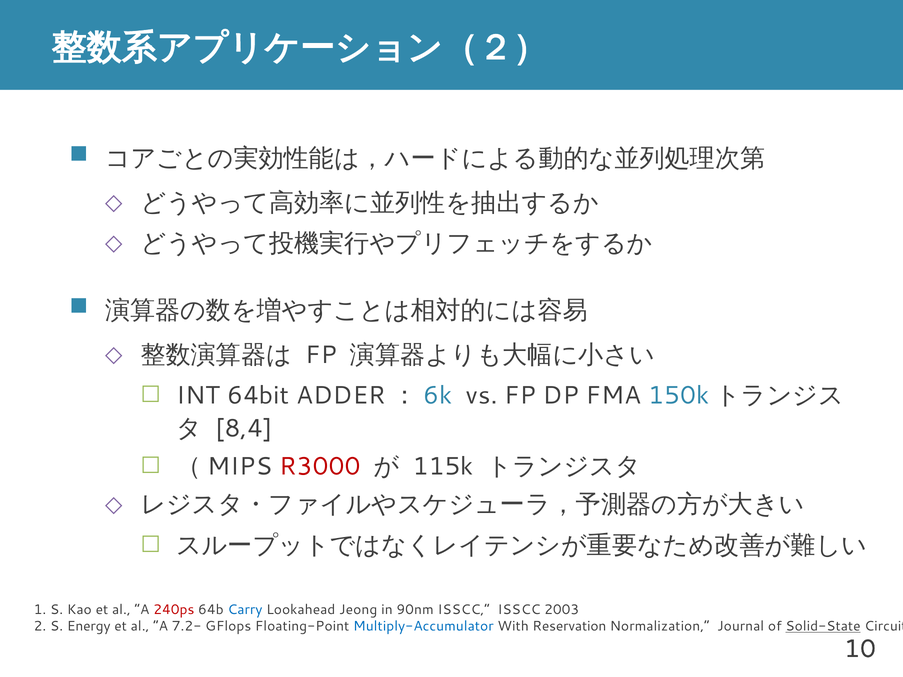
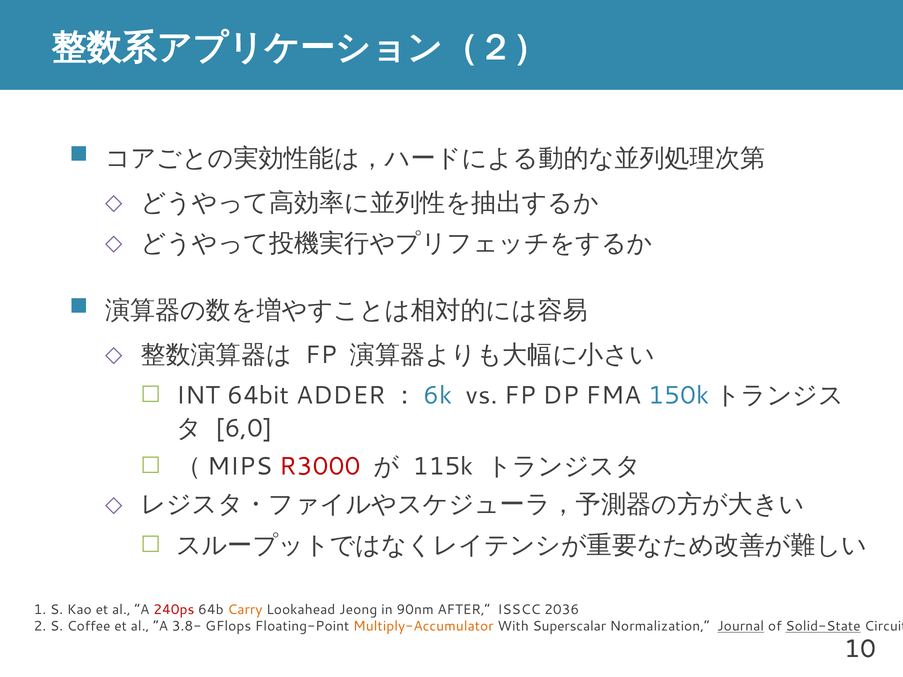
8,4: 8,4 -> 6,0
Carry colour: blue -> orange
90nm ISSCC: ISSCC -> AFTER
2003: 2003 -> 2036
Energy: Energy -> Coffee
7.2-: 7.2- -> 3.8-
Multiply-Accumulator colour: blue -> orange
Reservation: Reservation -> Superscalar
Journal underline: none -> present
